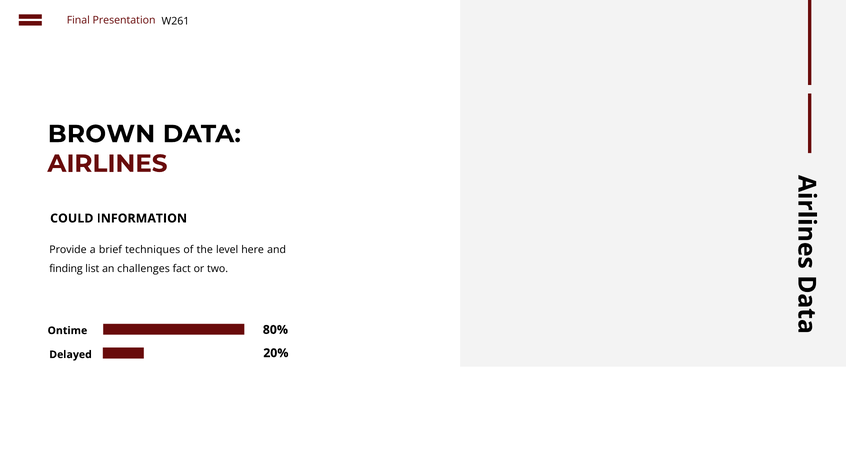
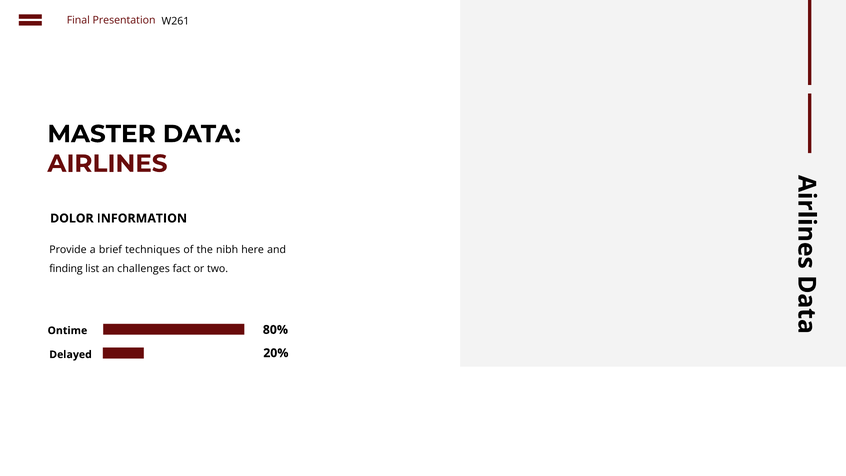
BROWN: BROWN -> MASTER
COULD: COULD -> DOLOR
level: level -> nibh
